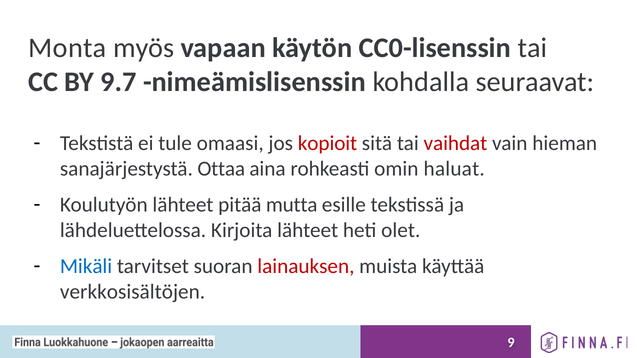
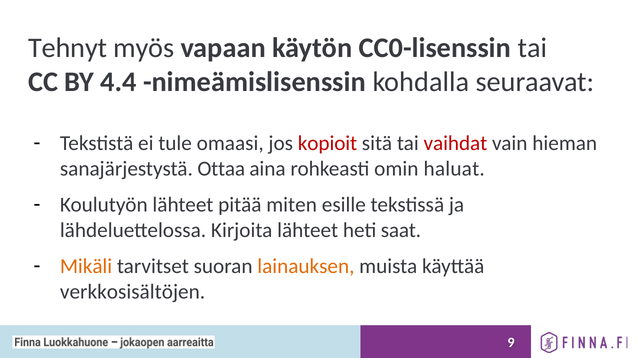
Monta: Monta -> Tehnyt
9.7: 9.7 -> 4.4
mutta: mutta -> miten
olet: olet -> saat
Mikäli colour: blue -> orange
lainauksen colour: red -> orange
